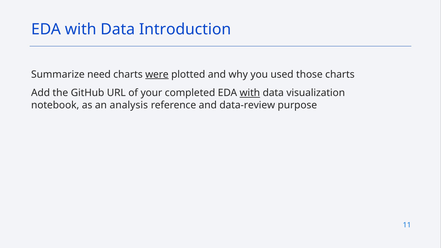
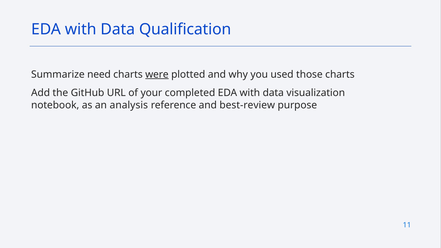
Introduction: Introduction -> Qualification
with at (250, 93) underline: present -> none
data-review: data-review -> best-review
